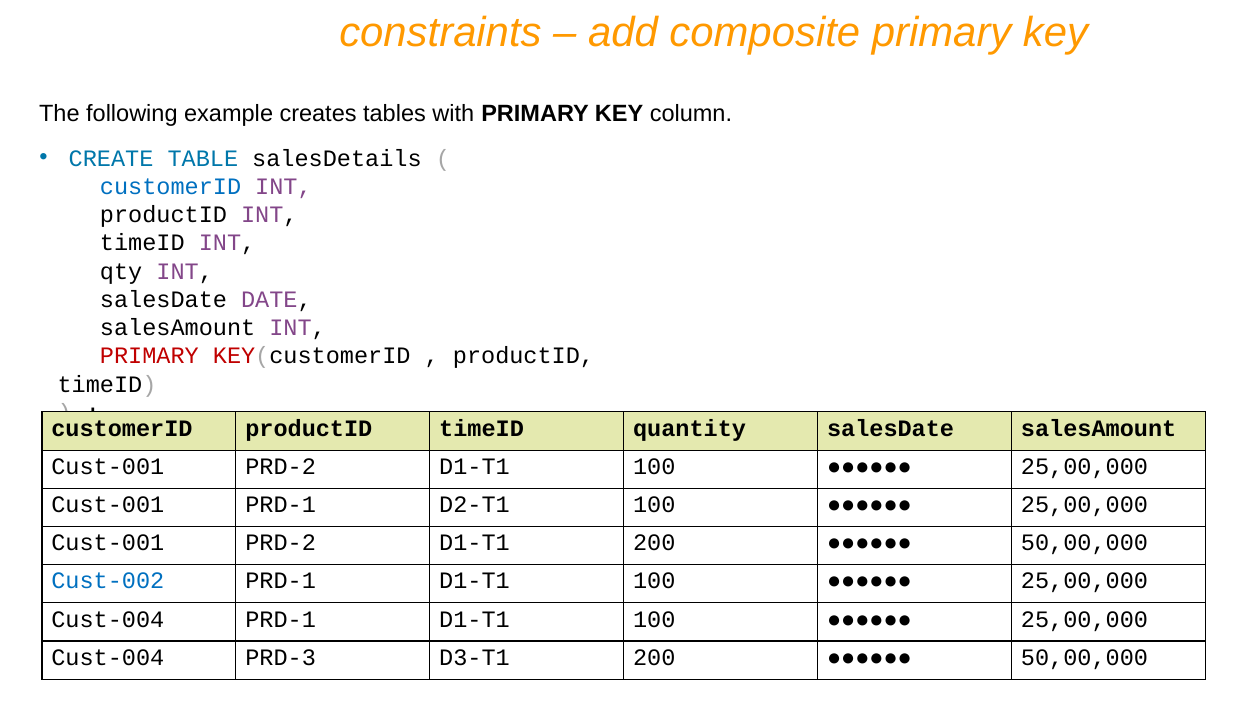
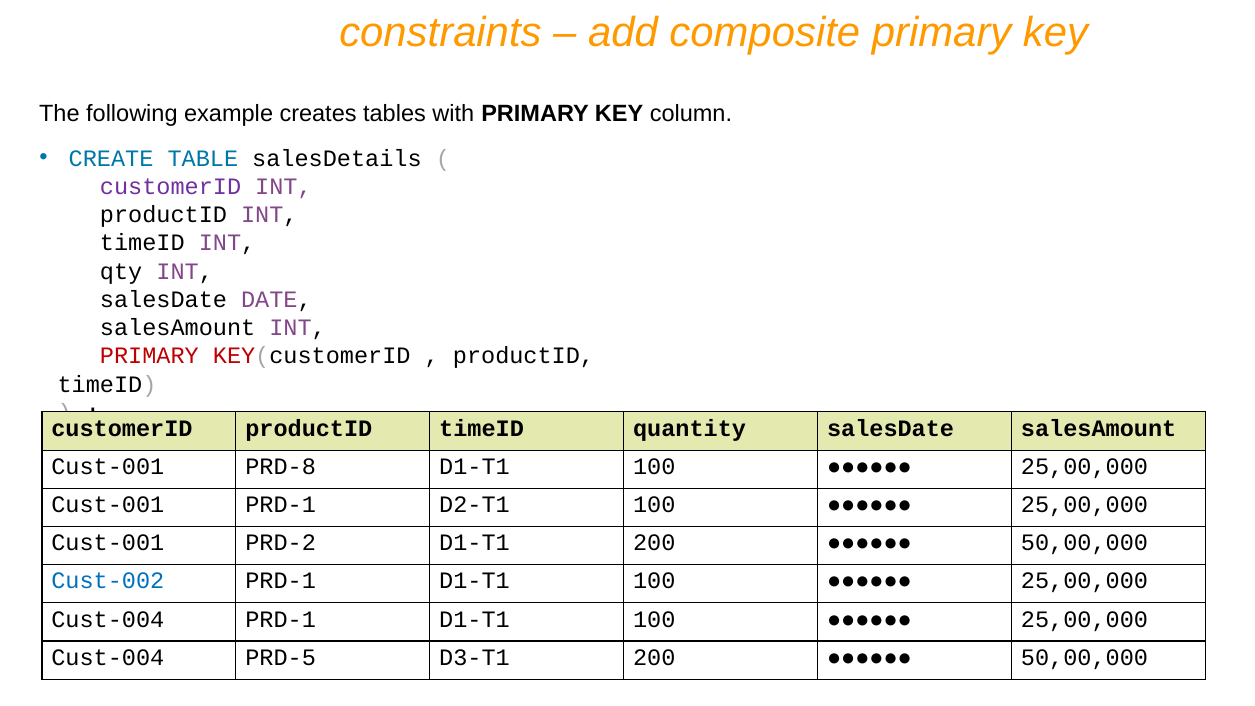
customerID at (171, 187) colour: blue -> purple
PRD-2 at (281, 467): PRD-2 -> PRD-8
PRD-3: PRD-3 -> PRD-5
